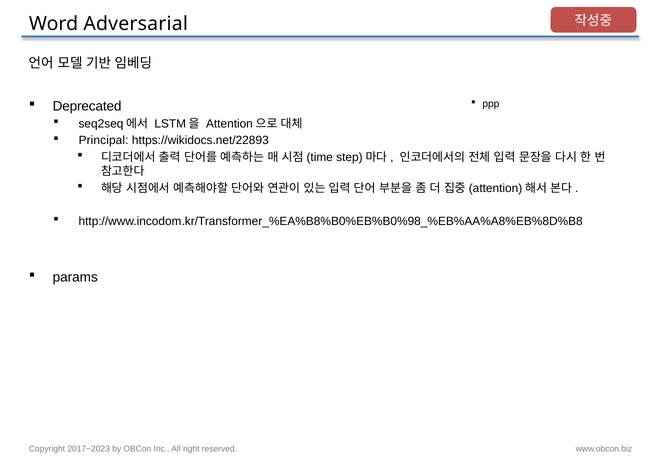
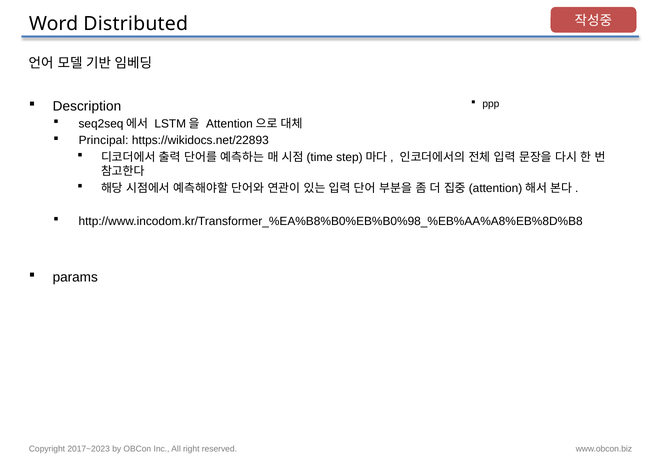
Adversarial: Adversarial -> Distributed
Deprecated: Deprecated -> Description
